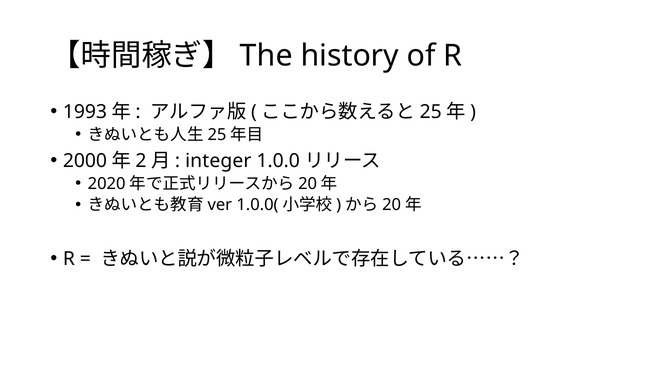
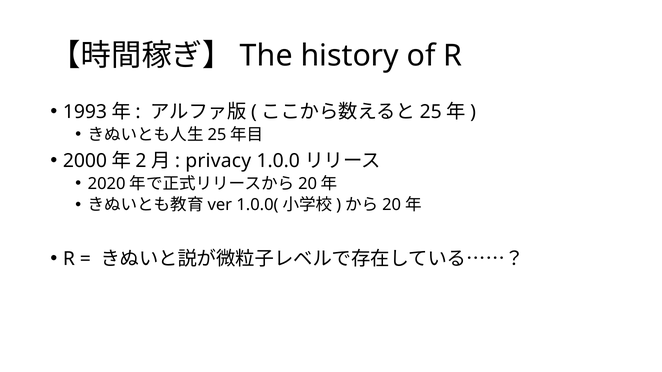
integer: integer -> privacy
